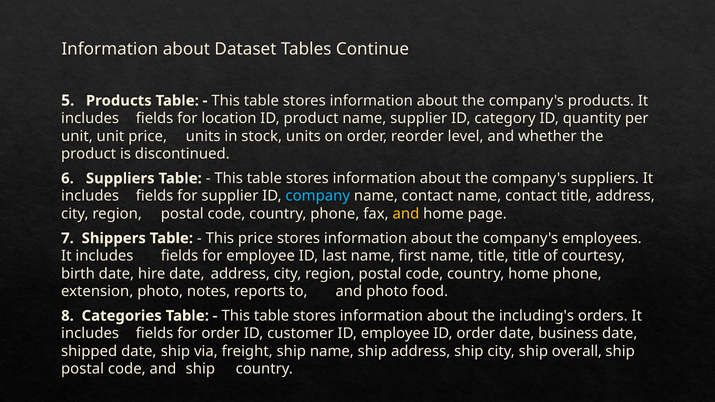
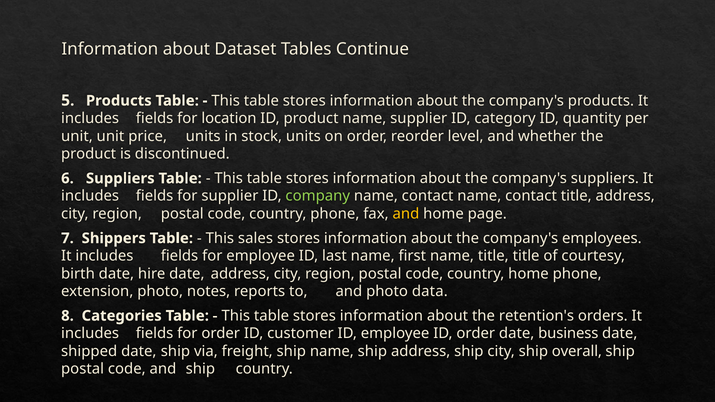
company colour: light blue -> light green
This price: price -> sales
food: food -> data
including's: including's -> retention's
